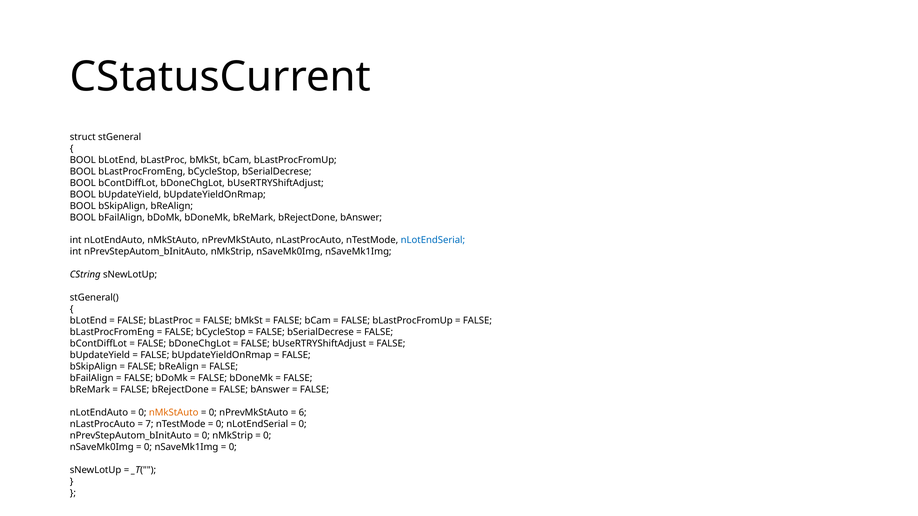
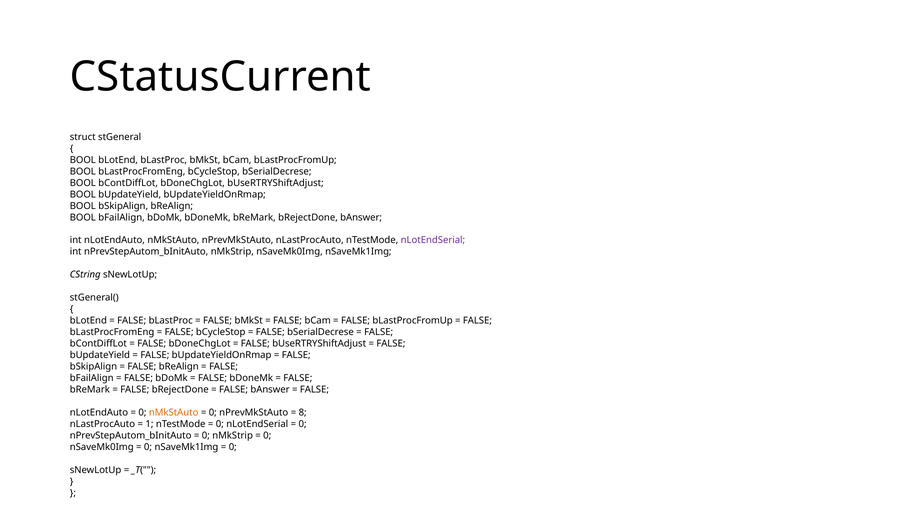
nLotEndSerial at (433, 240) colour: blue -> purple
6: 6 -> 8
7: 7 -> 1
